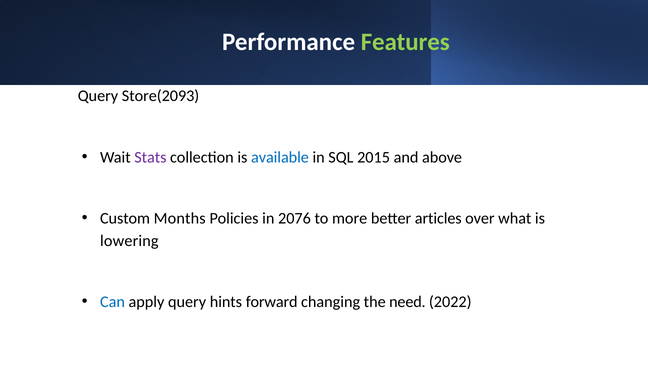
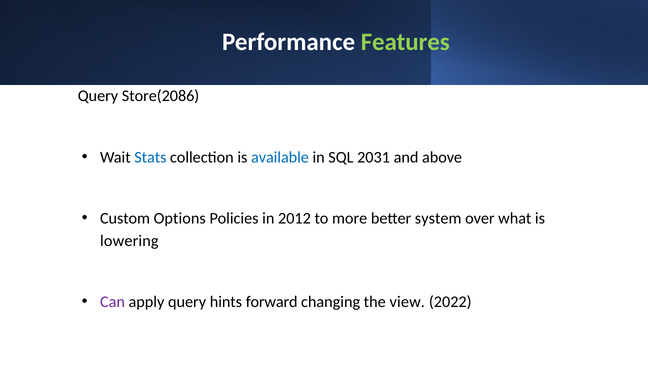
Store(2093: Store(2093 -> Store(2086
Stats colour: purple -> blue
2015: 2015 -> 2031
Months: Months -> Options
2076: 2076 -> 2012
articles: articles -> system
Can colour: blue -> purple
need: need -> view
